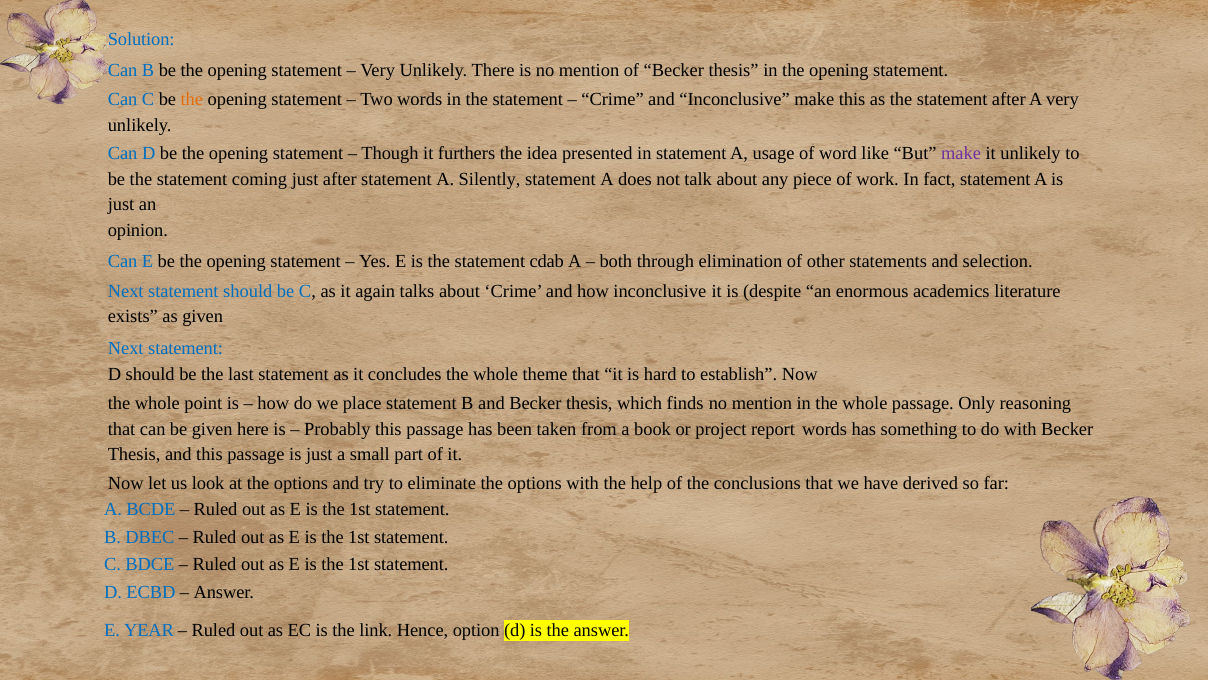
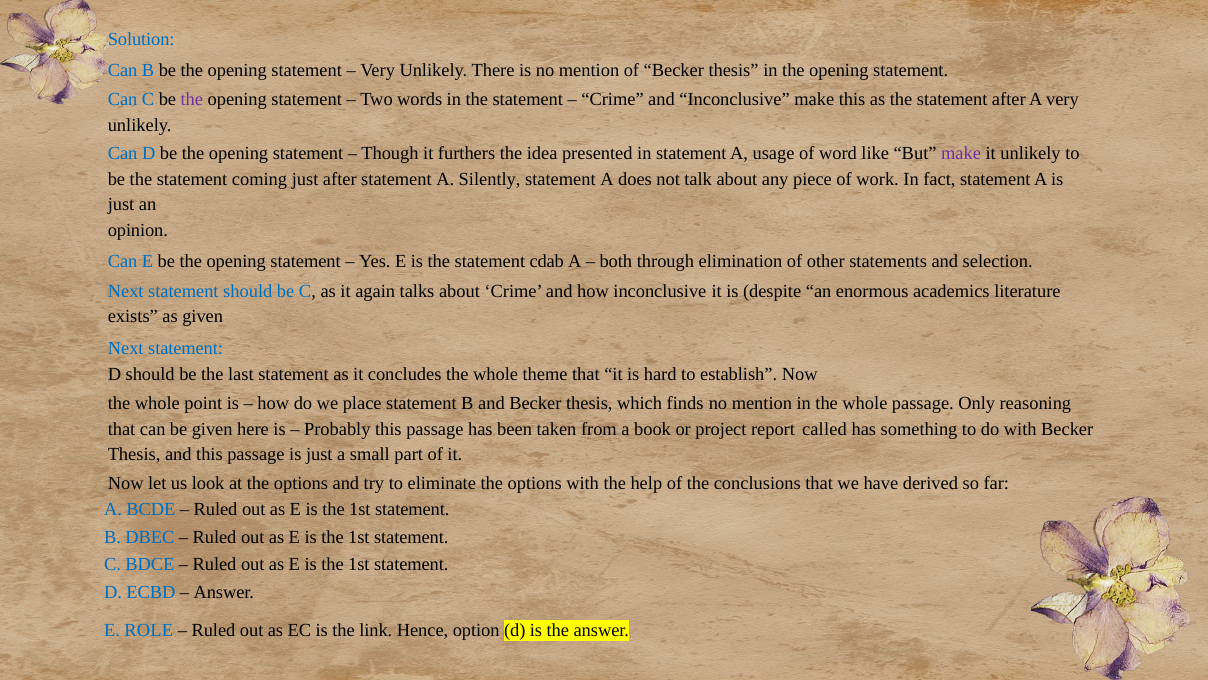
the at (192, 99) colour: orange -> purple
report words: words -> called
YEAR: YEAR -> ROLE
